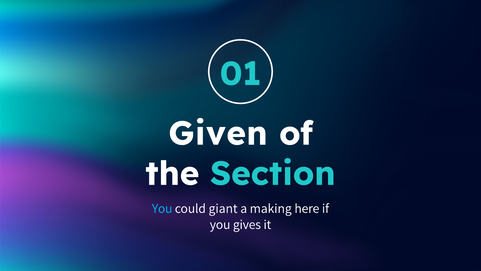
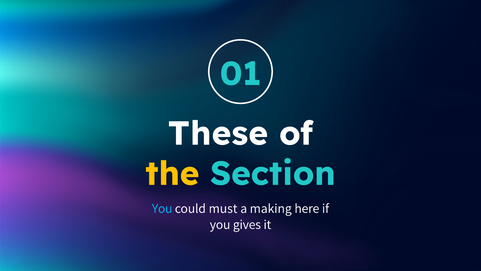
Given: Given -> These
the colour: white -> yellow
giant: giant -> must
